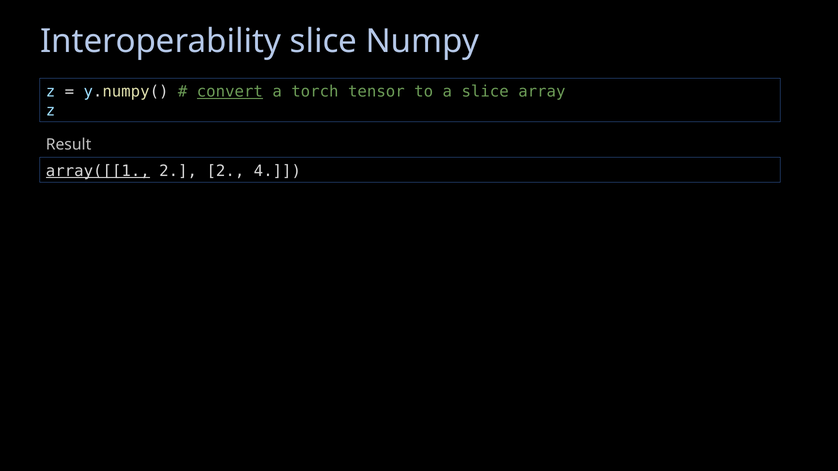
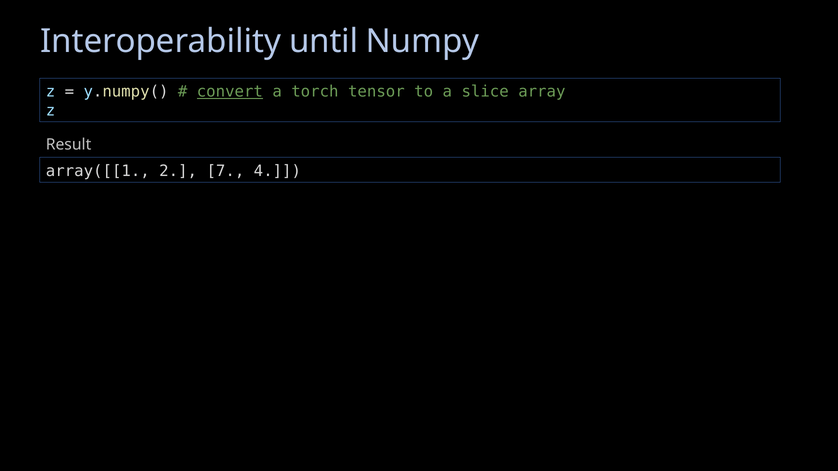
Interoperability slice: slice -> until
array([[1 underline: present -> none
2 2: 2 -> 7
